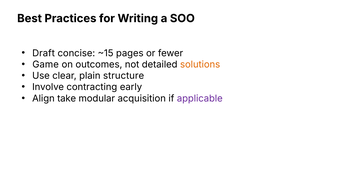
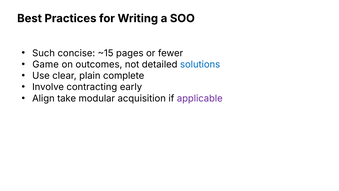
Draft: Draft -> Such
solutions colour: orange -> blue
structure: structure -> complete
